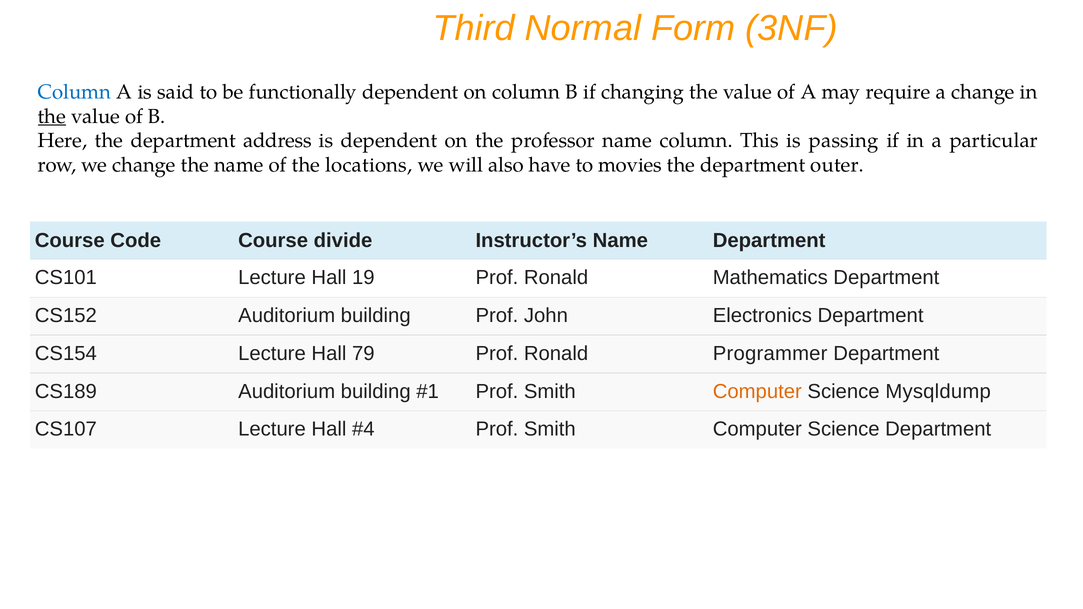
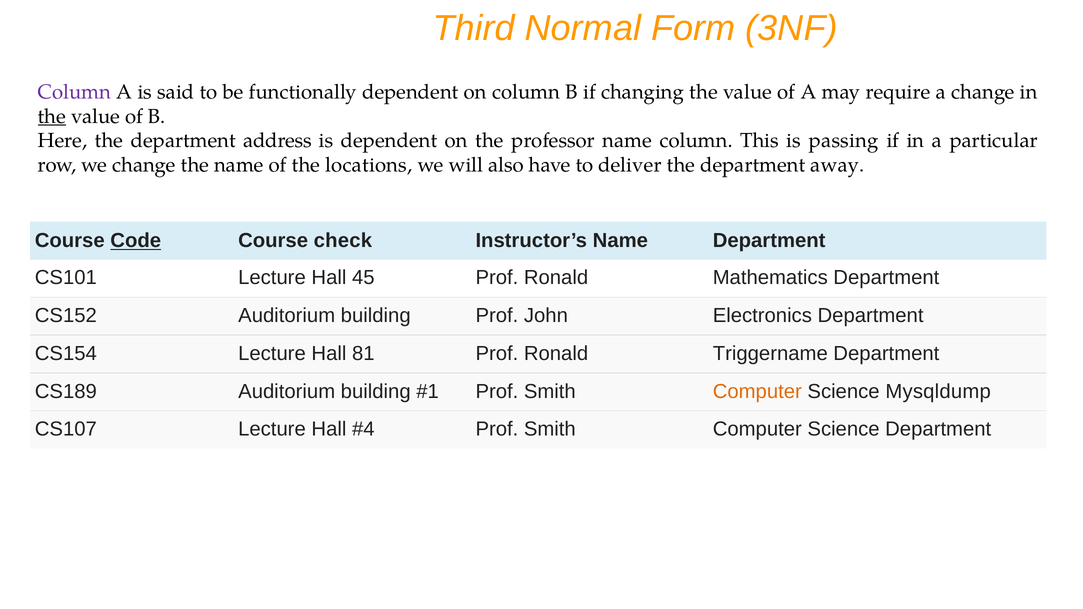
Column at (74, 92) colour: blue -> purple
movies: movies -> deliver
outer: outer -> away
Code underline: none -> present
divide: divide -> check
19: 19 -> 45
79: 79 -> 81
Programmer: Programmer -> Triggername
